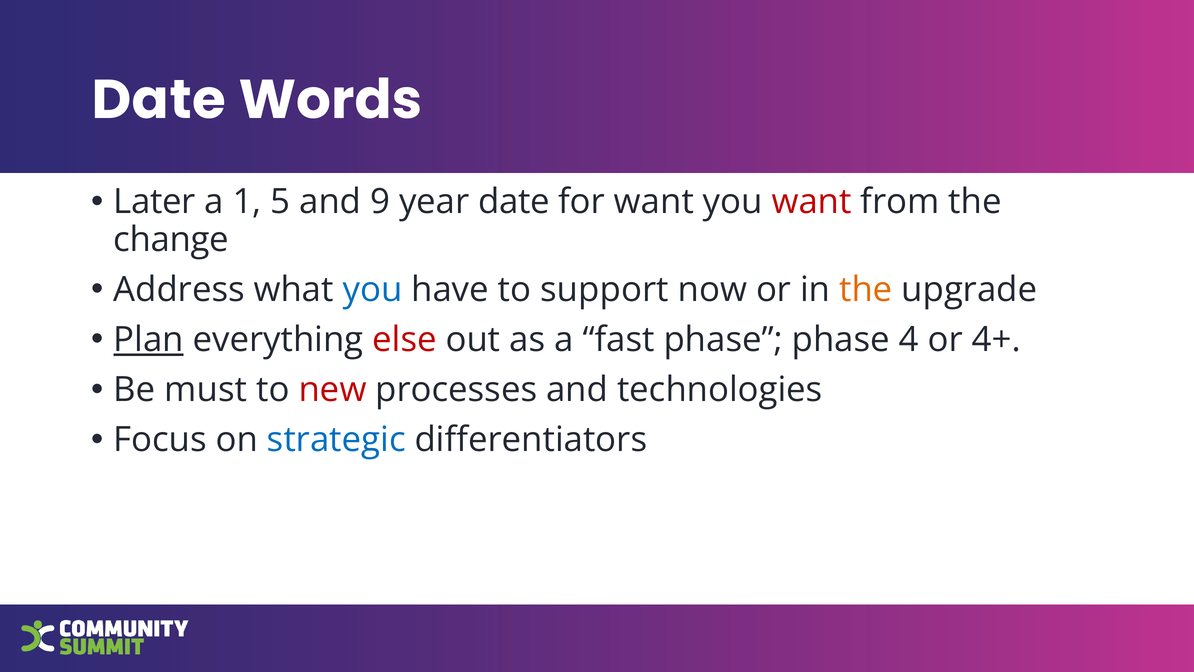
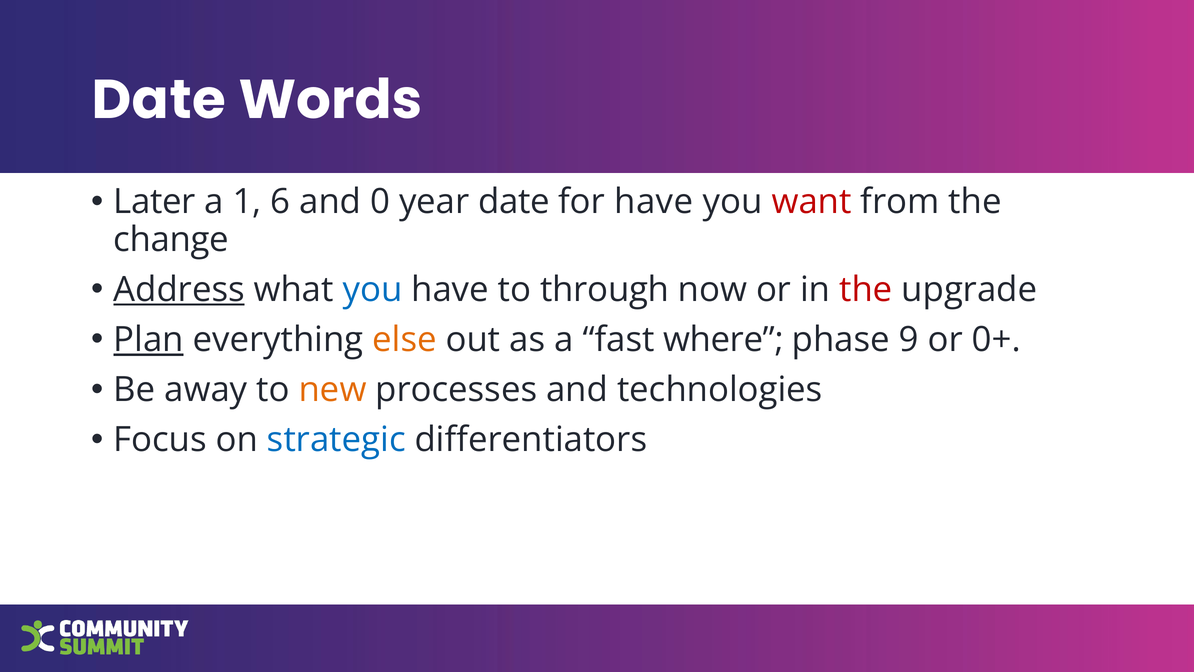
5: 5 -> 6
9: 9 -> 0
for want: want -> have
Address underline: none -> present
support: support -> through
the at (866, 290) colour: orange -> red
else colour: red -> orange
fast phase: phase -> where
4: 4 -> 9
4+: 4+ -> 0+
must: must -> away
new colour: red -> orange
